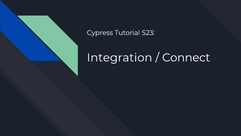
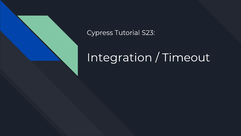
Connect: Connect -> Timeout
